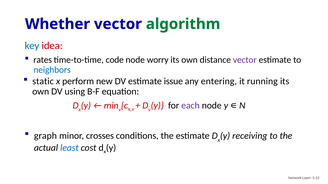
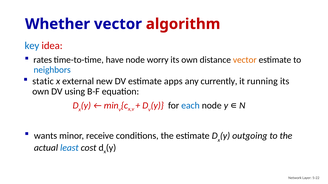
algorithm colour: green -> red
code: code -> have
vector at (245, 60) colour: purple -> orange
perform: perform -> external
issue: issue -> apps
entering: entering -> currently
each colour: purple -> blue
graph: graph -> wants
crosses: crosses -> receive
receiving: receiving -> outgoing
